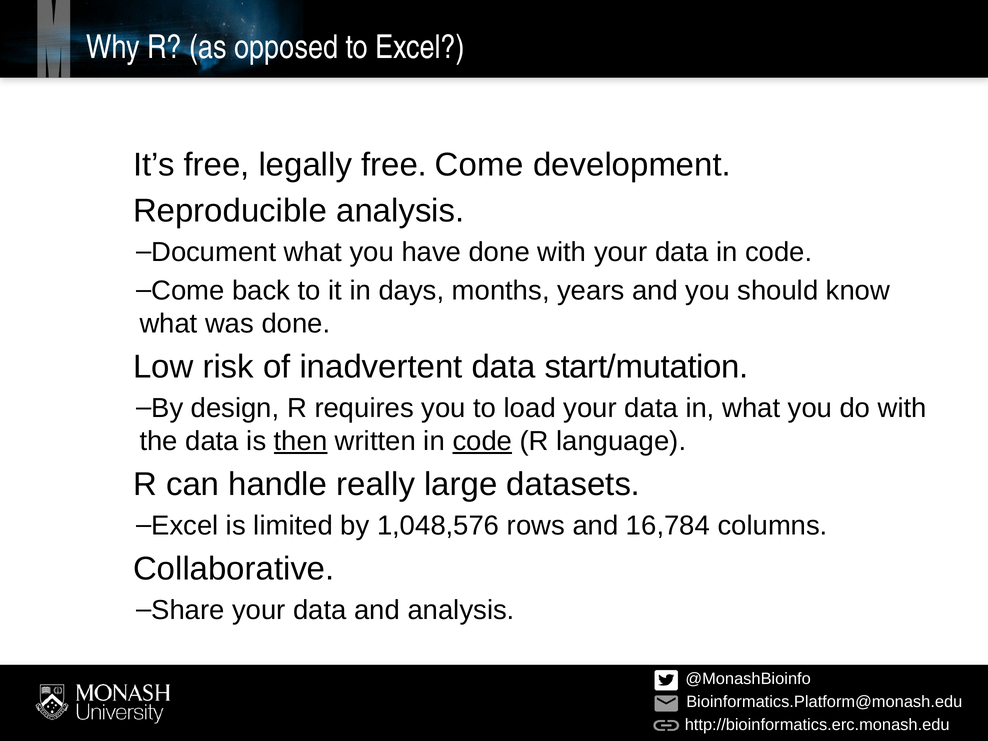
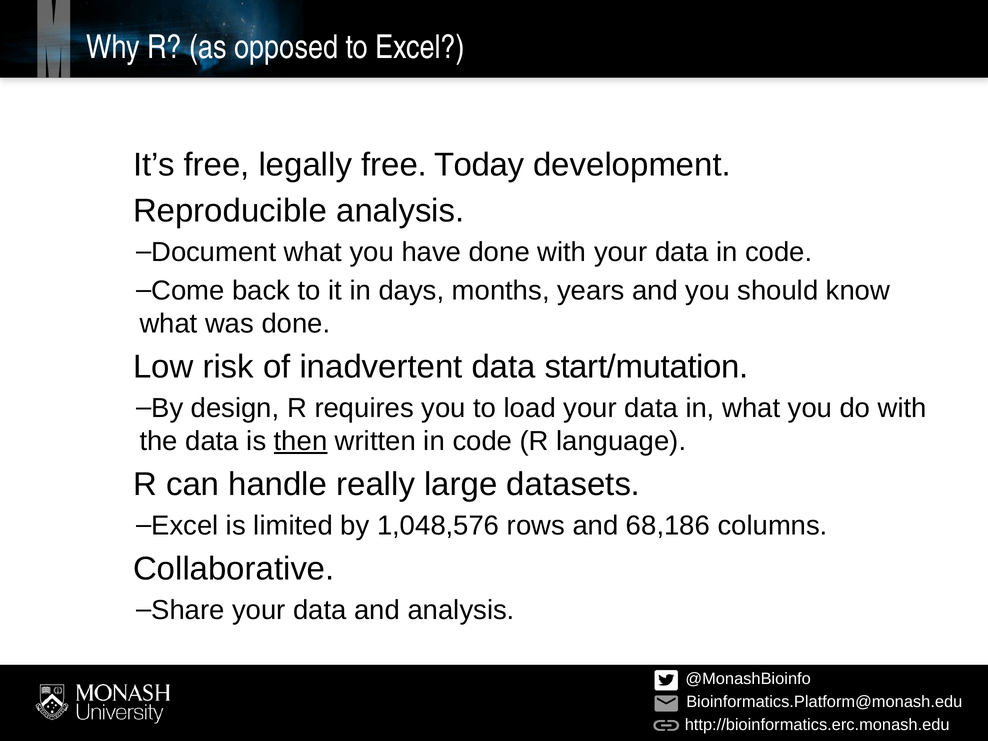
free Come: Come -> Today
code at (482, 441) underline: present -> none
16,784: 16,784 -> 68,186
